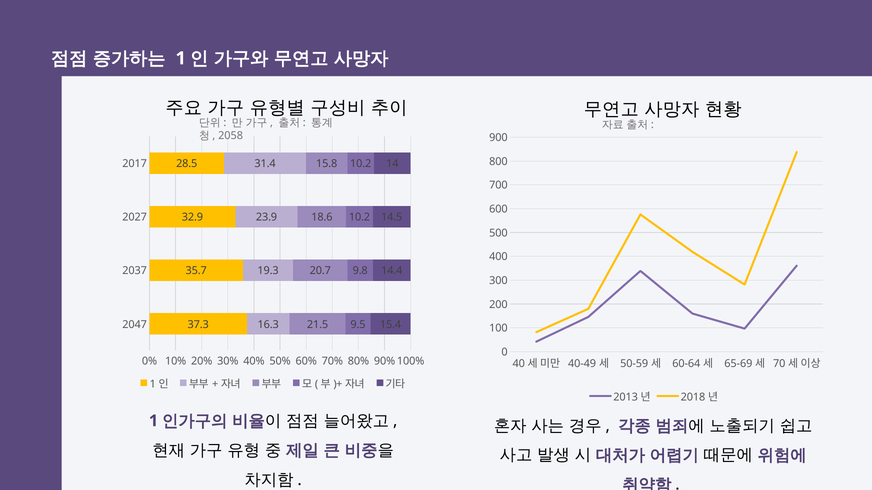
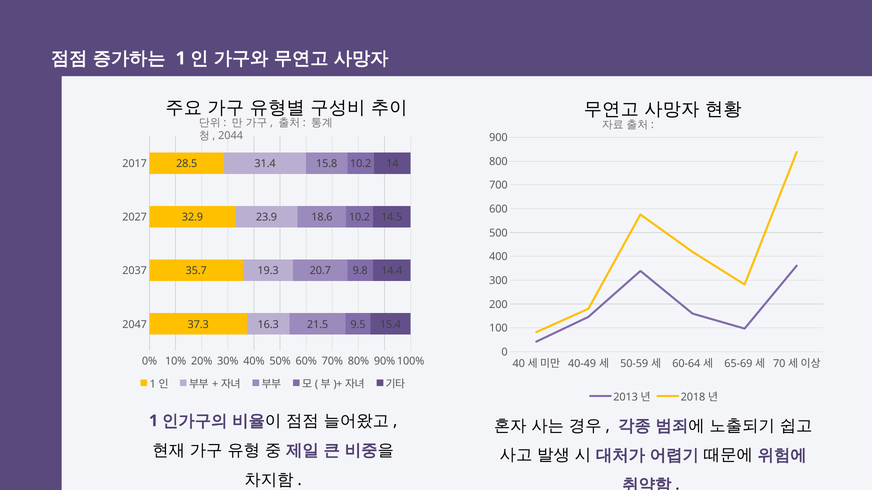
2058: 2058 -> 2044
